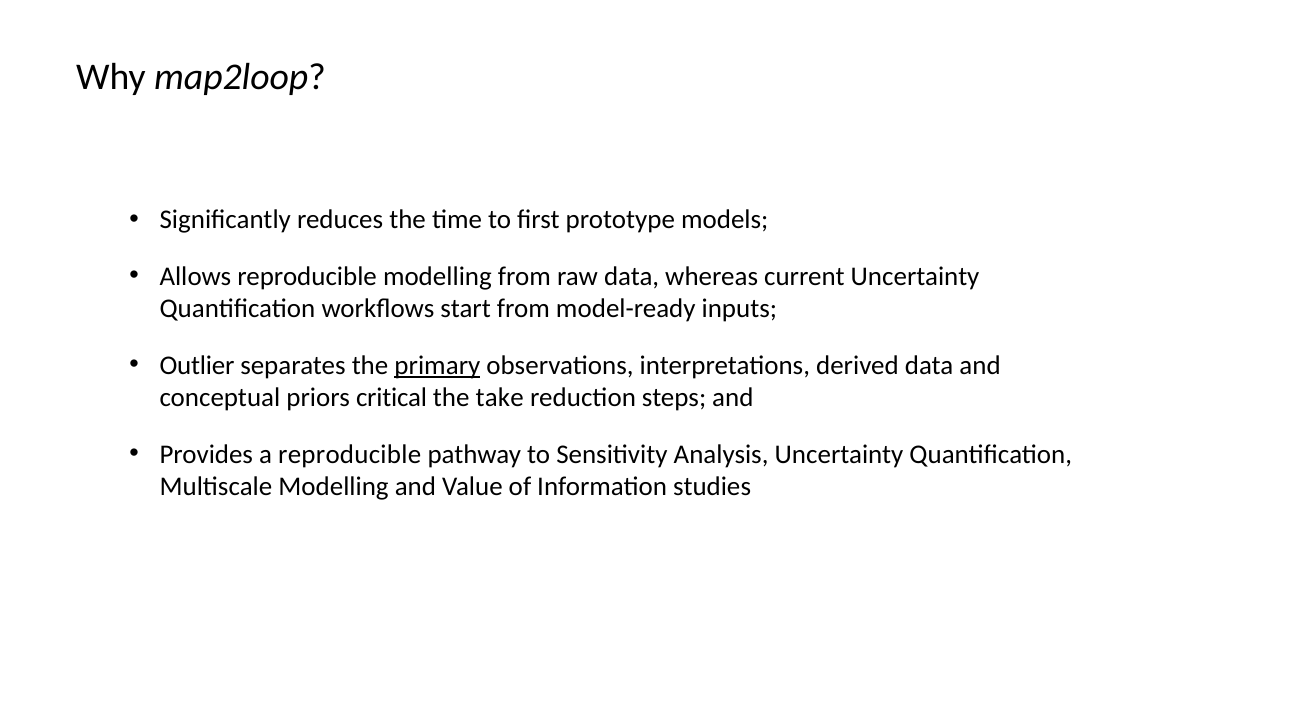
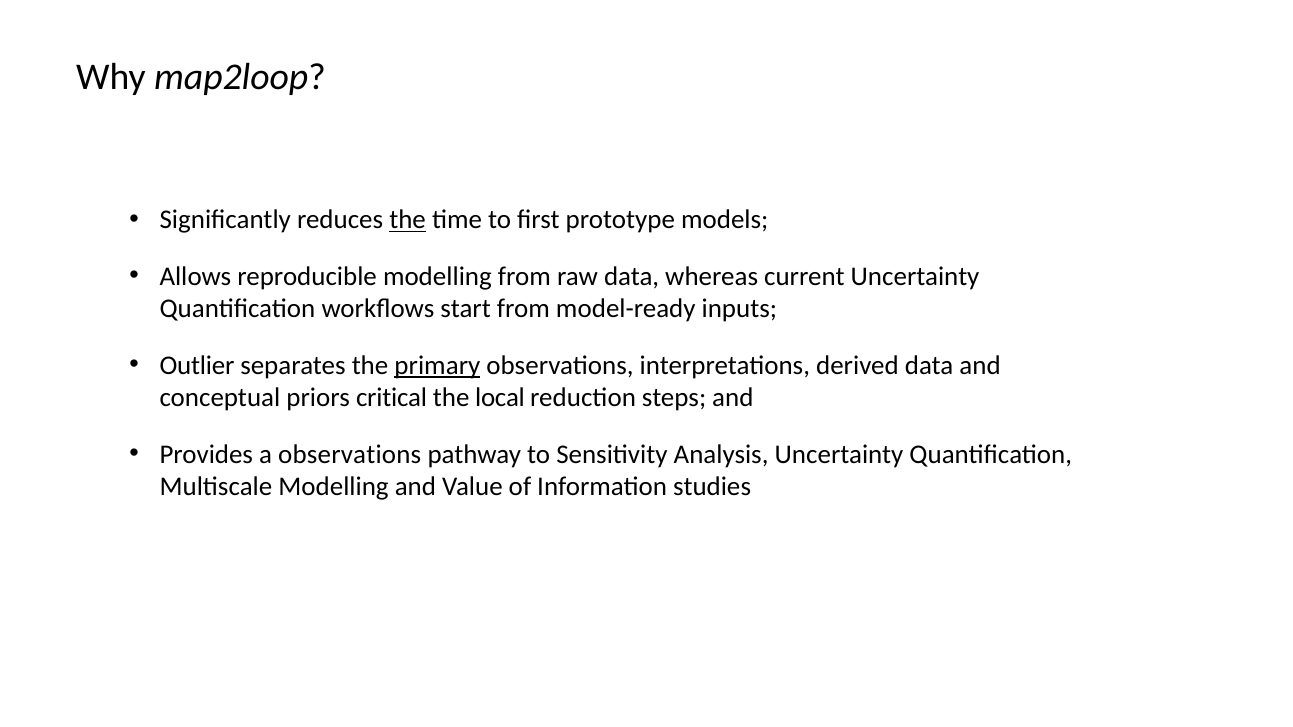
the at (408, 220) underline: none -> present
take: take -> local
a reproducible: reproducible -> observations
